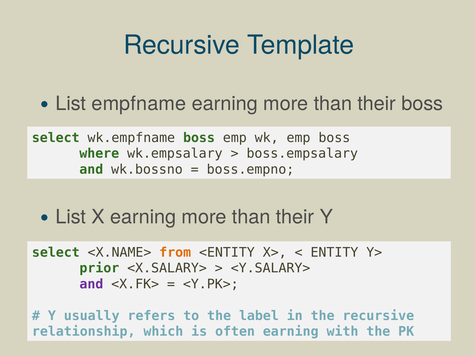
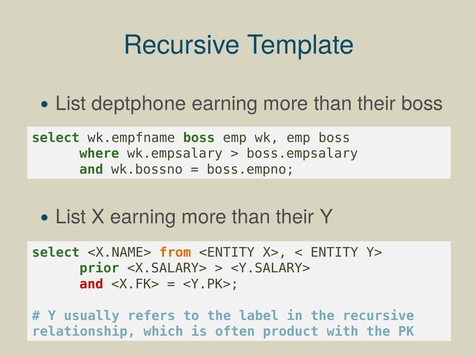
empfname: empfname -> deptphone
and at (91, 284) colour: purple -> red
often earning: earning -> product
